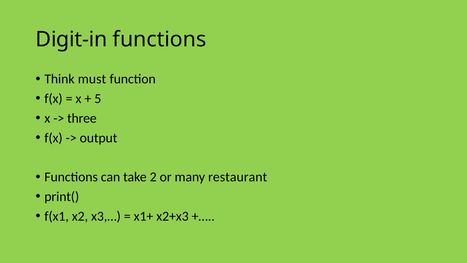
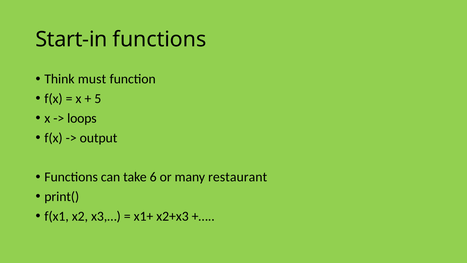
Digit-in: Digit-in -> Start-in
three: three -> loops
2: 2 -> 6
